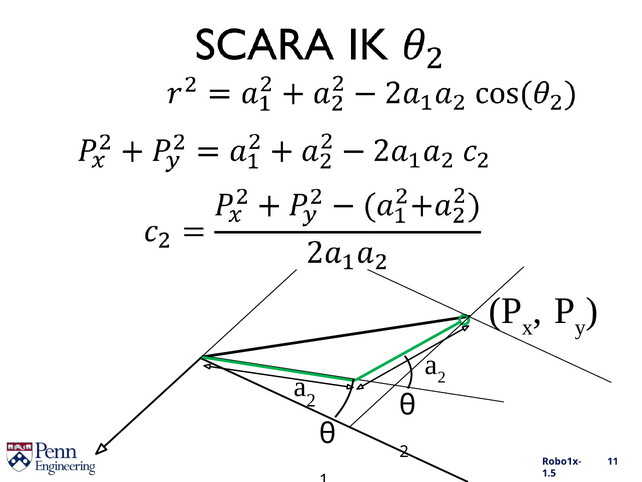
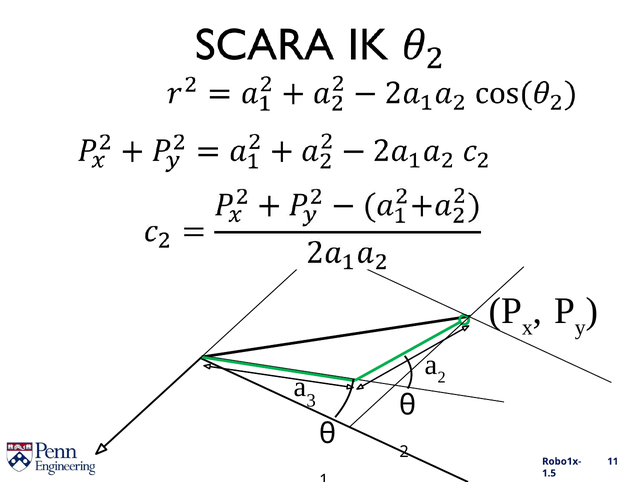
2 at (311, 400): 2 -> 3
